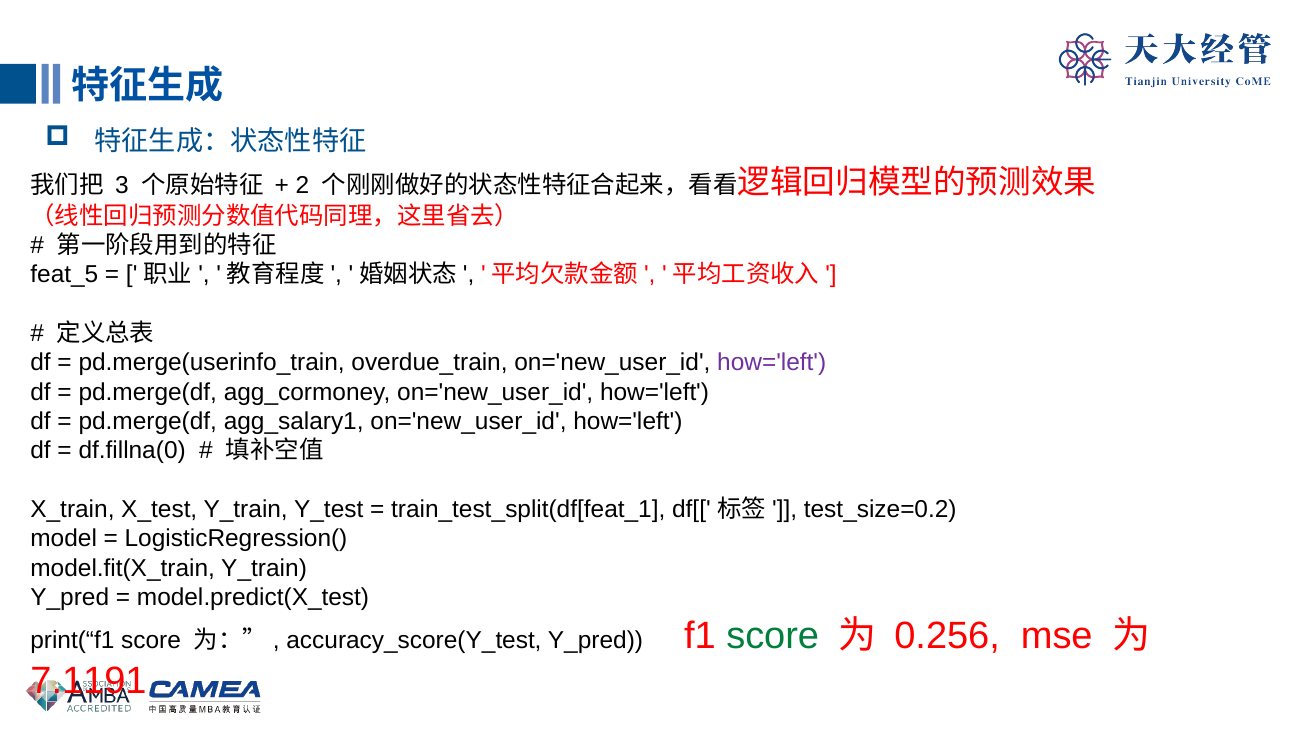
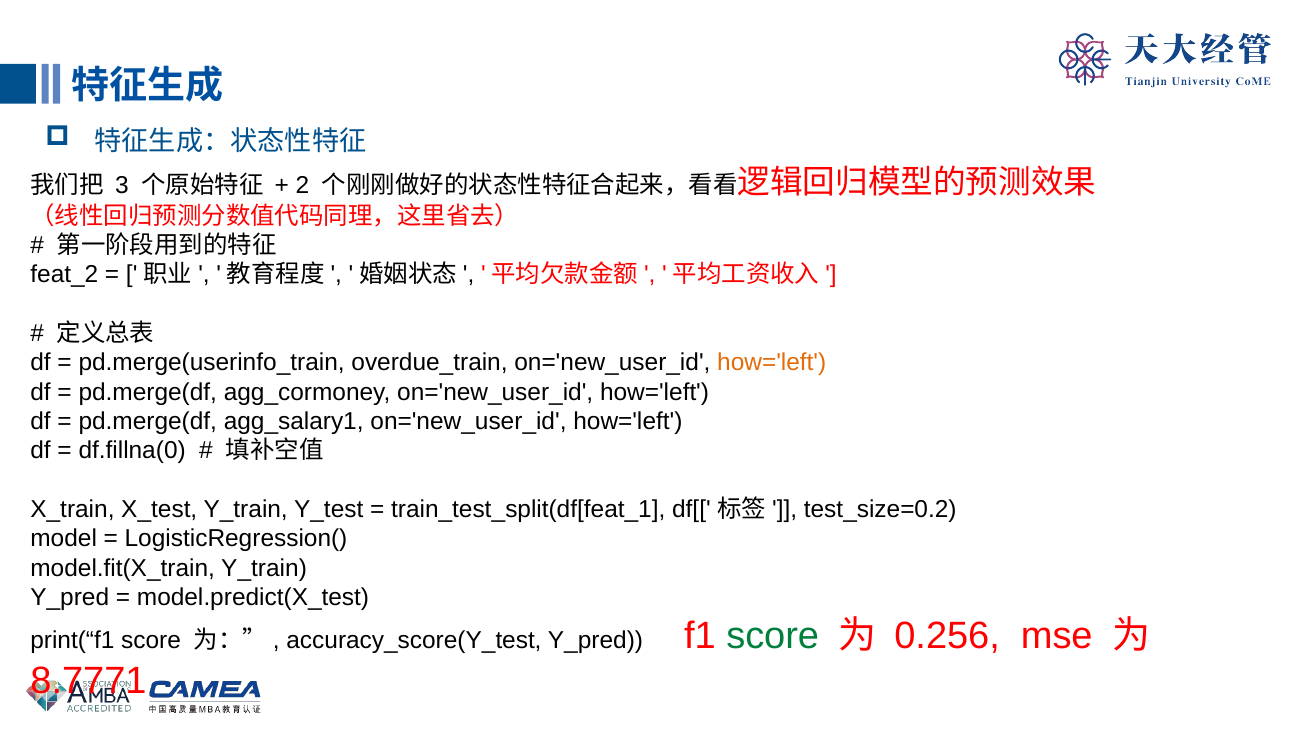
feat_5: feat_5 -> feat_2
how='left at (772, 363) colour: purple -> orange
7.1191: 7.1191 -> 8.7771
